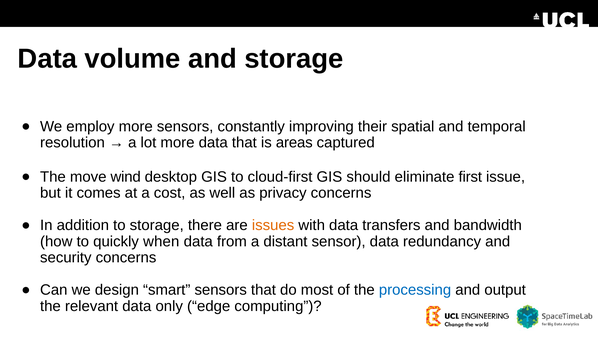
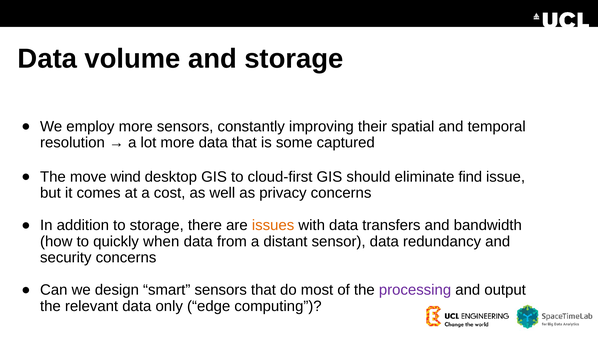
areas: areas -> some
first: first -> find
processing colour: blue -> purple
